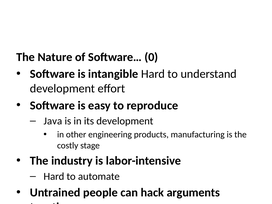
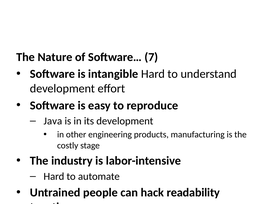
0: 0 -> 7
arguments: arguments -> readability
